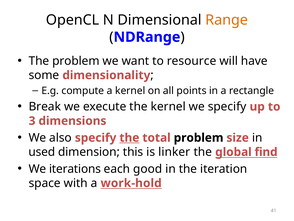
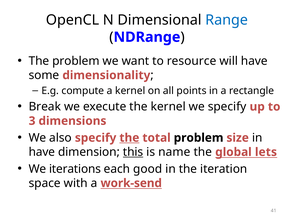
Range colour: orange -> blue
used at (42, 152): used -> have
this underline: none -> present
linker: linker -> name
find: find -> lets
work-hold: work-hold -> work-send
